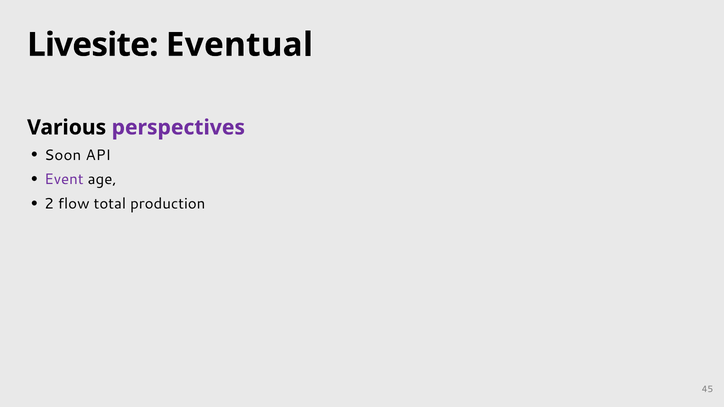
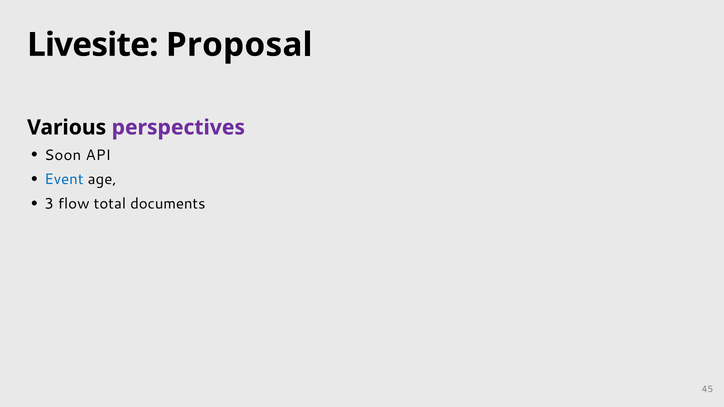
Eventual: Eventual -> Proposal
Event colour: purple -> blue
2: 2 -> 3
production: production -> documents
